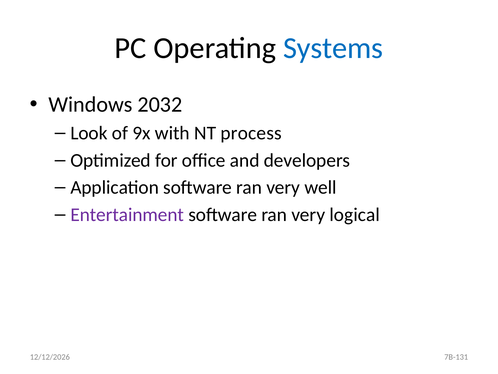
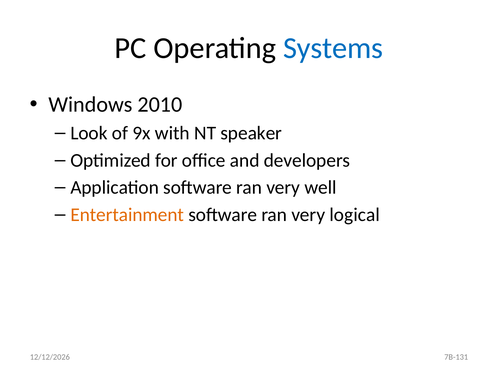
2032: 2032 -> 2010
process: process -> speaker
Entertainment colour: purple -> orange
